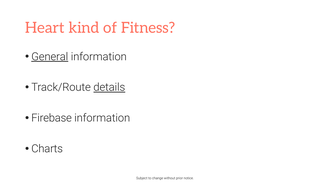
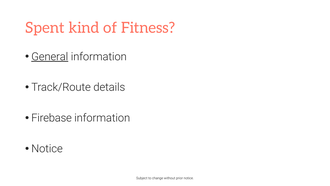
Heart: Heart -> Spent
details underline: present -> none
Charts at (47, 148): Charts -> Notice
